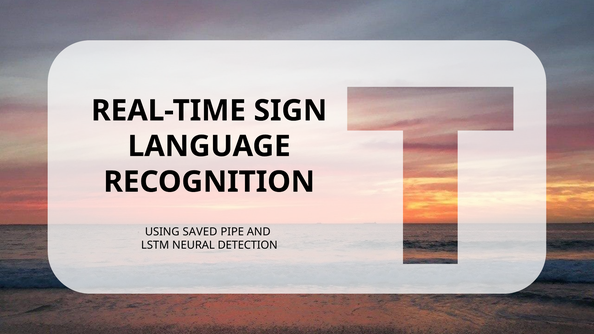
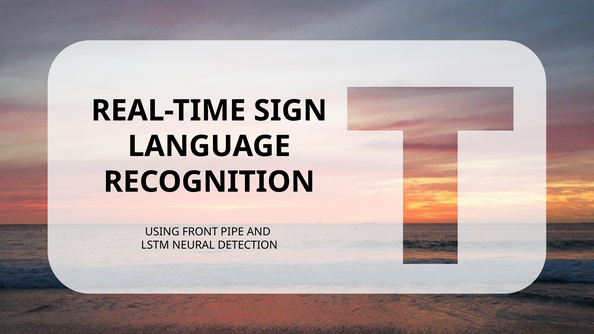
SAVED: SAVED -> FRONT
